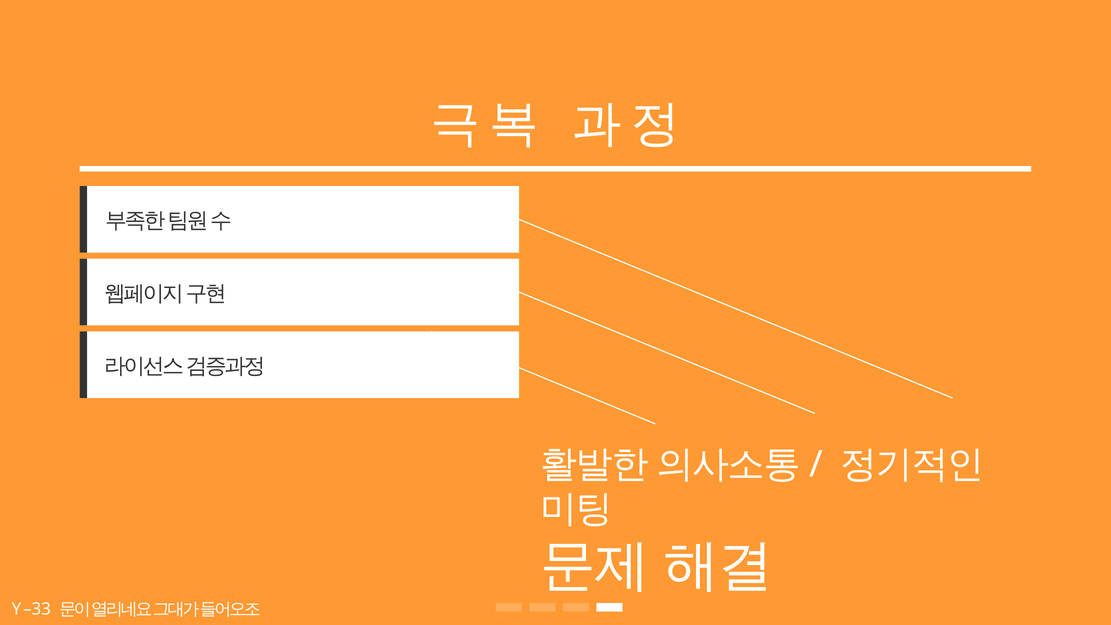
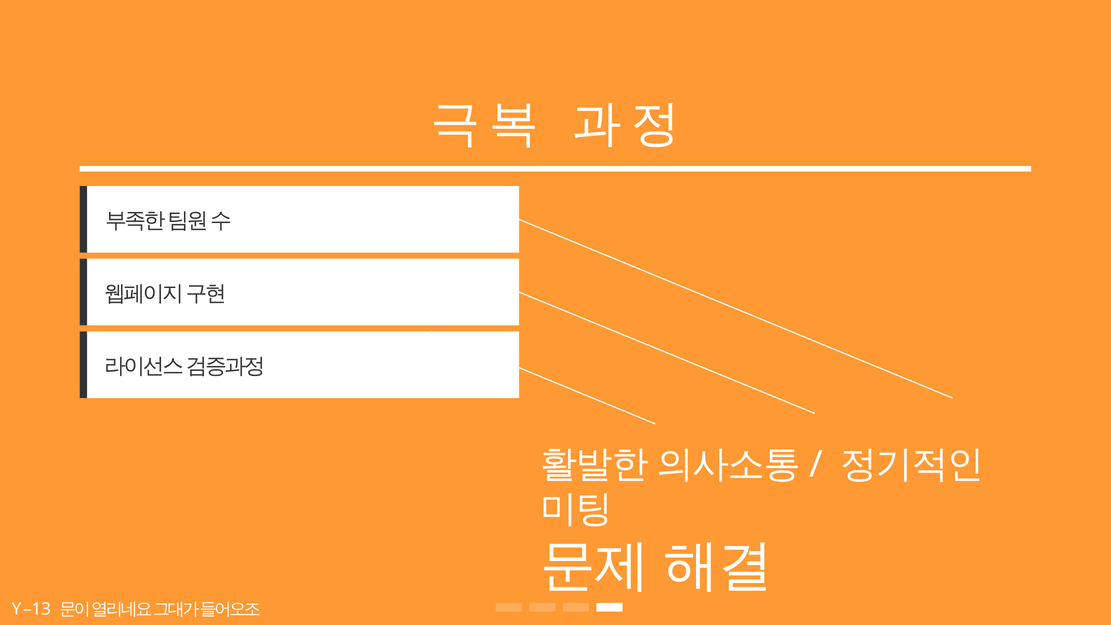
3 at (36, 609): 3 -> 1
